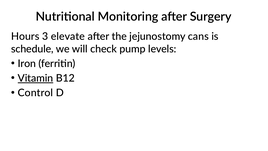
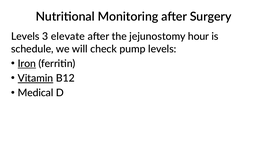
Hours at (25, 36): Hours -> Levels
cans: cans -> hour
Iron underline: none -> present
Control: Control -> Medical
